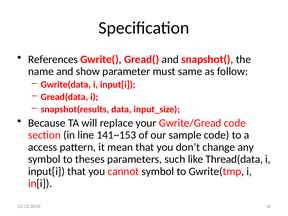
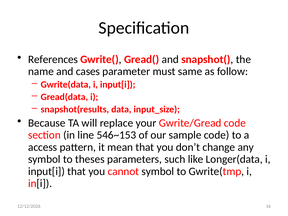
show: show -> cases
141~153: 141~153 -> 546~153
Thread(data: Thread(data -> Longer(data
